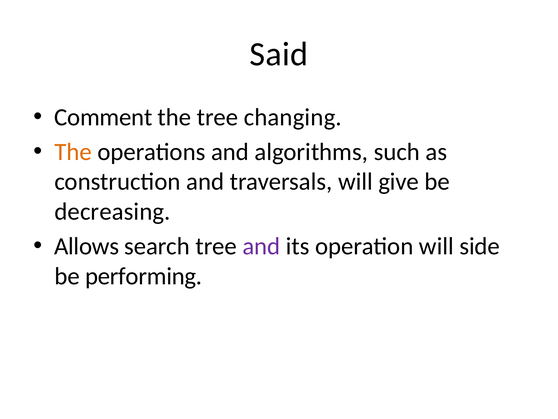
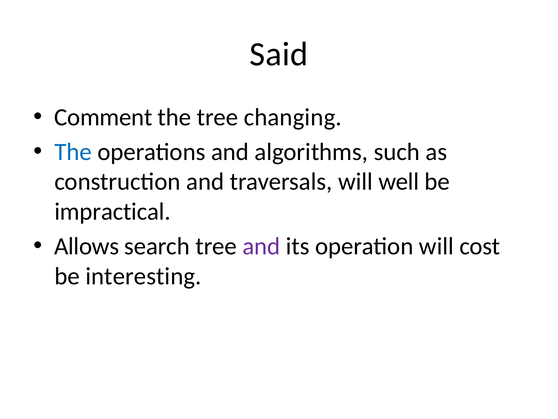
The at (73, 152) colour: orange -> blue
give: give -> well
decreasing: decreasing -> impractical
side: side -> cost
performing: performing -> interesting
